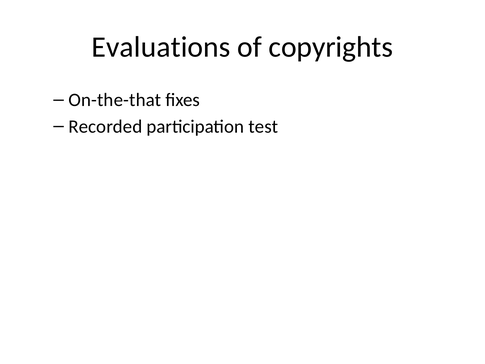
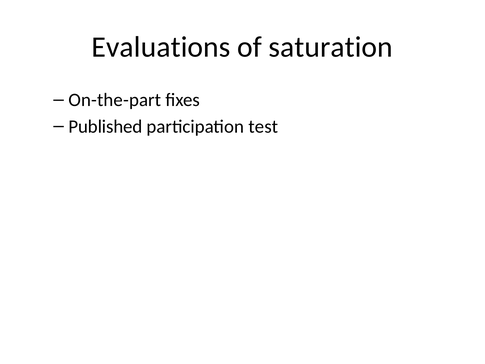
copyrights: copyrights -> saturation
On-the-that: On-the-that -> On-the-part
Recorded: Recorded -> Published
